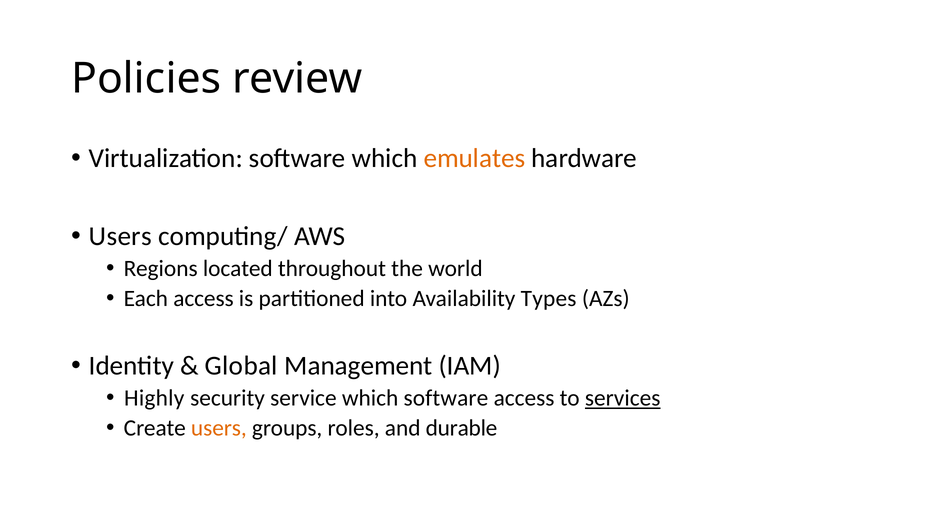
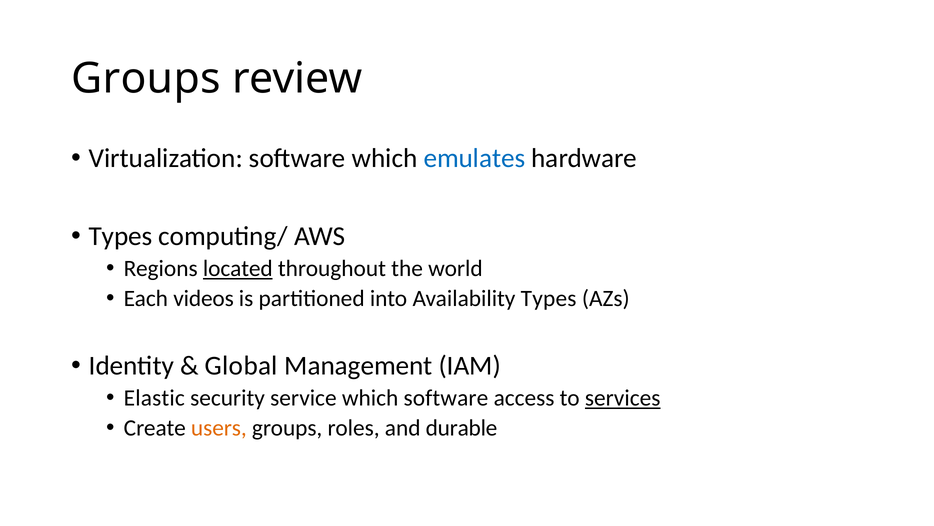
Policies at (146, 78): Policies -> Groups
emulates colour: orange -> blue
Users at (120, 236): Users -> Types
located underline: none -> present
Each access: access -> videos
Highly: Highly -> Elastic
